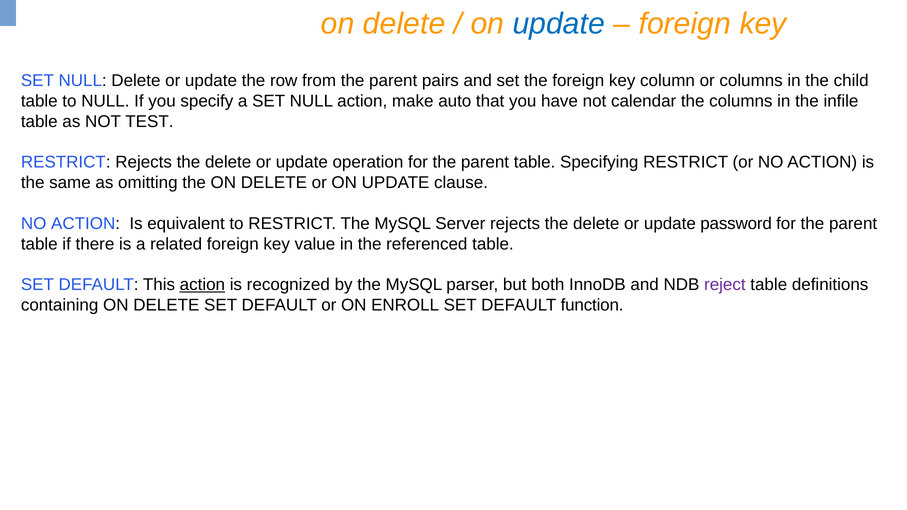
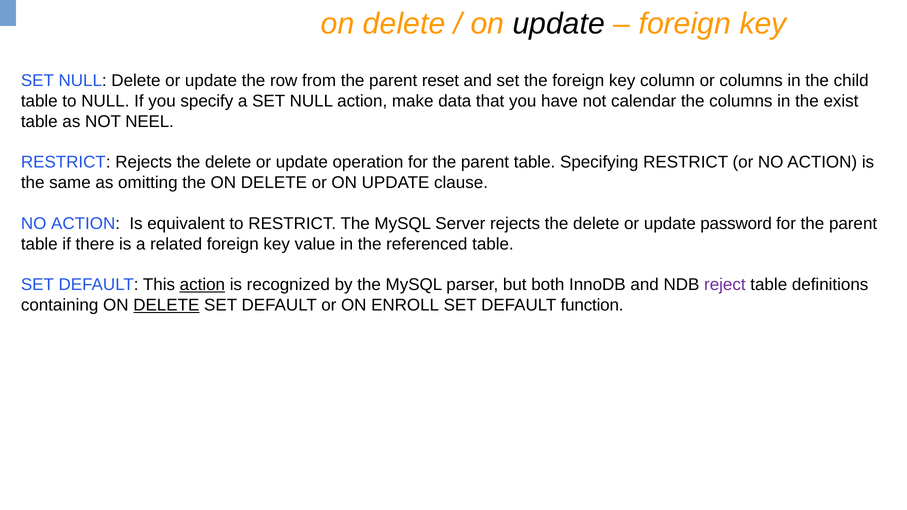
update at (559, 24) colour: blue -> black
pairs: pairs -> reset
auto: auto -> data
infile: infile -> exist
TEST: TEST -> NEEL
DELETE at (166, 305) underline: none -> present
